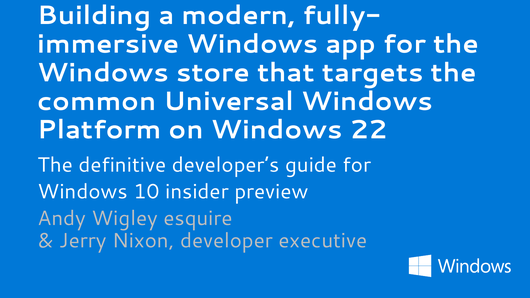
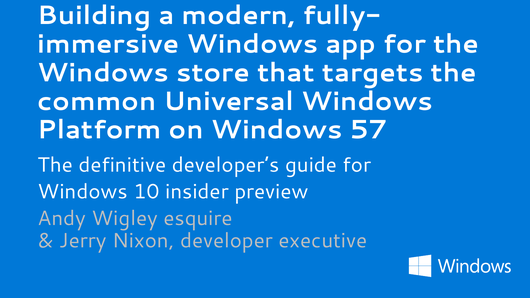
22: 22 -> 57
